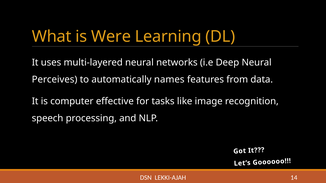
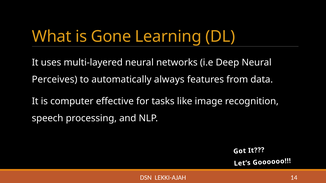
Were: Were -> Gone
names: names -> always
